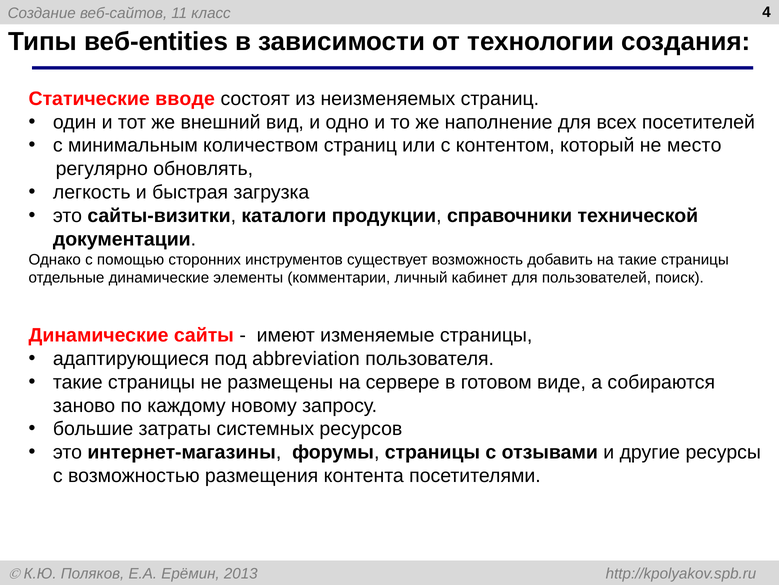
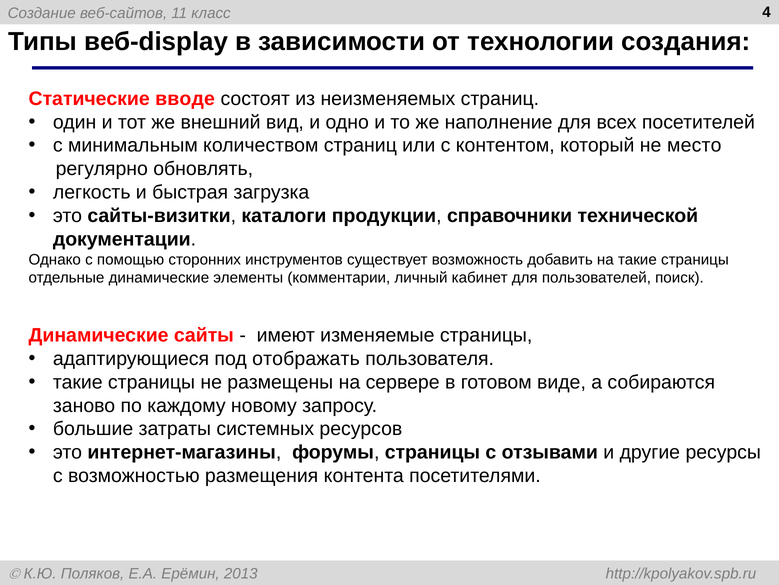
веб-entities: веб-entities -> веб-display
abbreviation: abbreviation -> отображать
